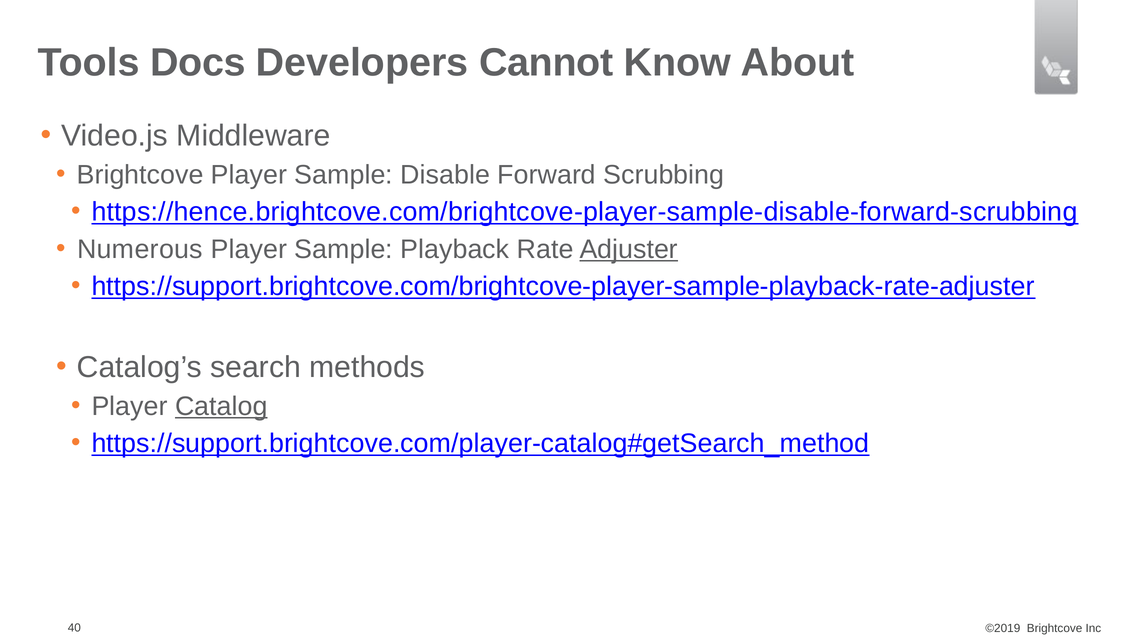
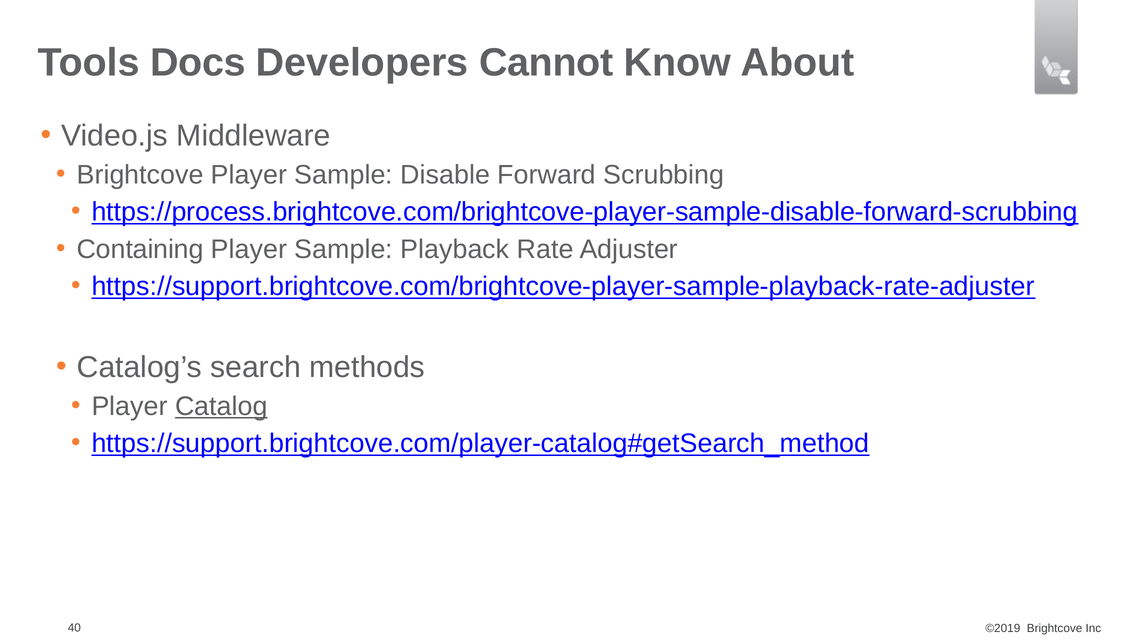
https://hence.brightcove.com/brightcove-player-sample-disable-forward-scrubbing: https://hence.brightcove.com/brightcove-player-sample-disable-forward-scrubbing -> https://process.brightcove.com/brightcove-player-sample-disable-forward-scrubbing
Numerous: Numerous -> Containing
Adjuster underline: present -> none
